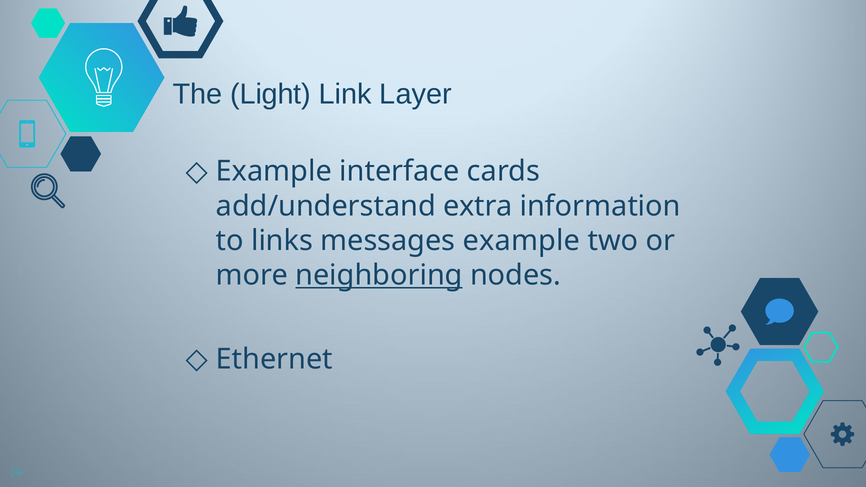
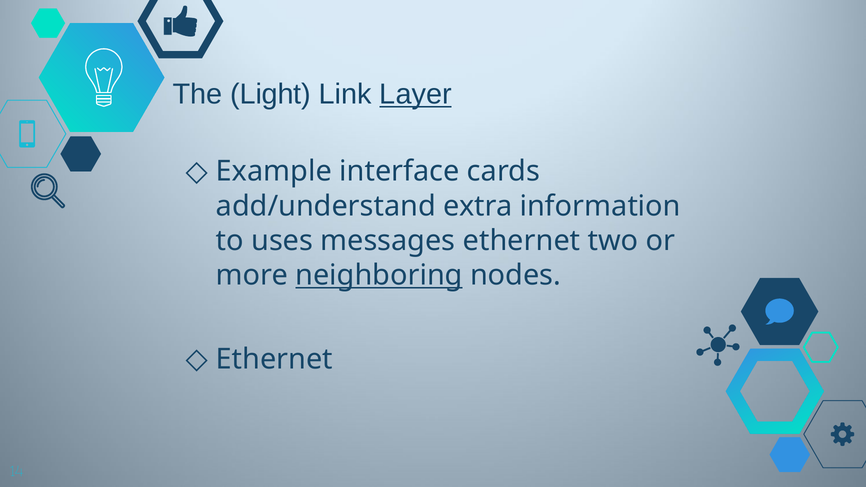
Layer underline: none -> present
links: links -> uses
messages example: example -> ethernet
